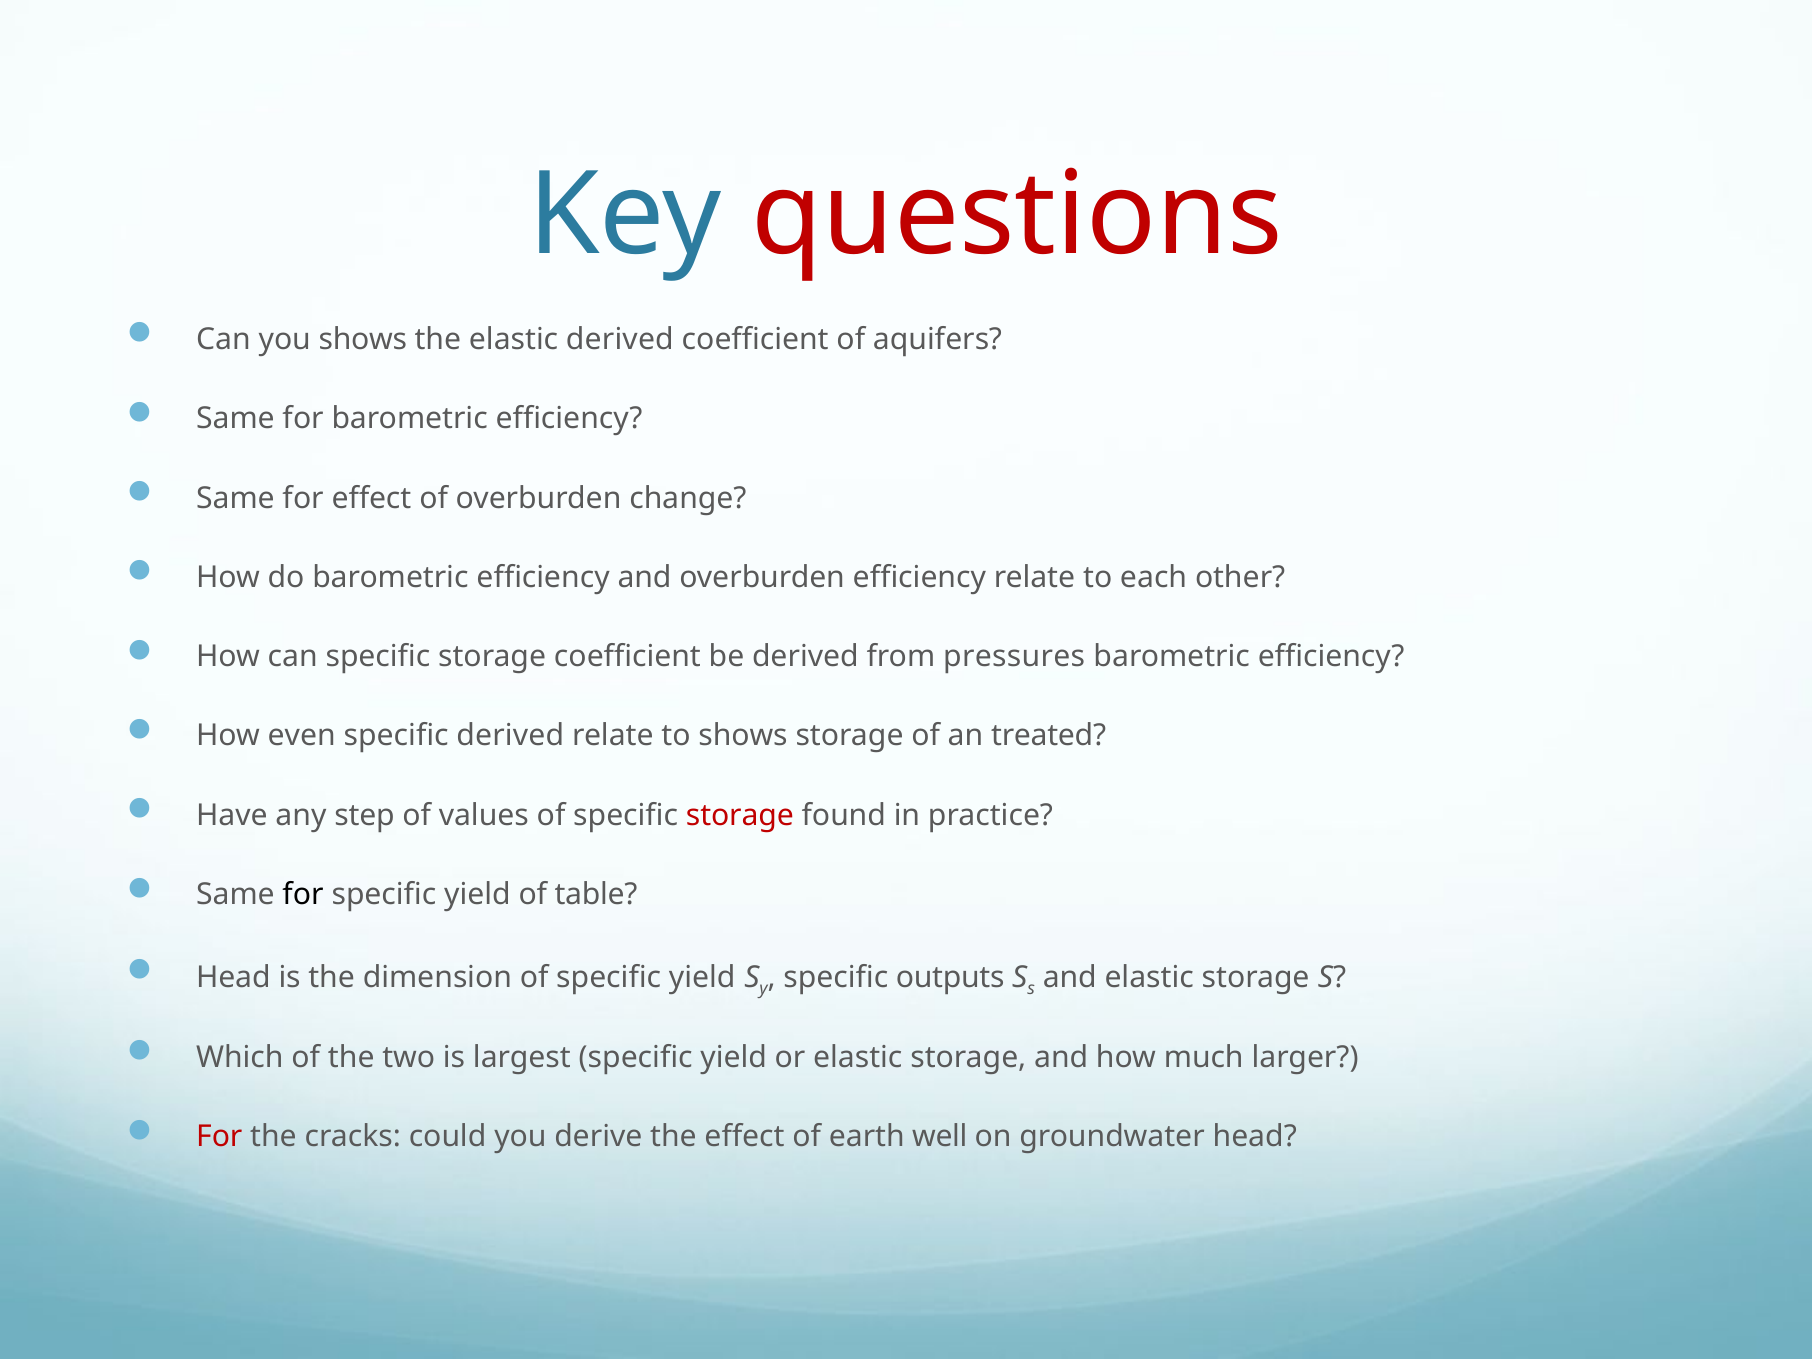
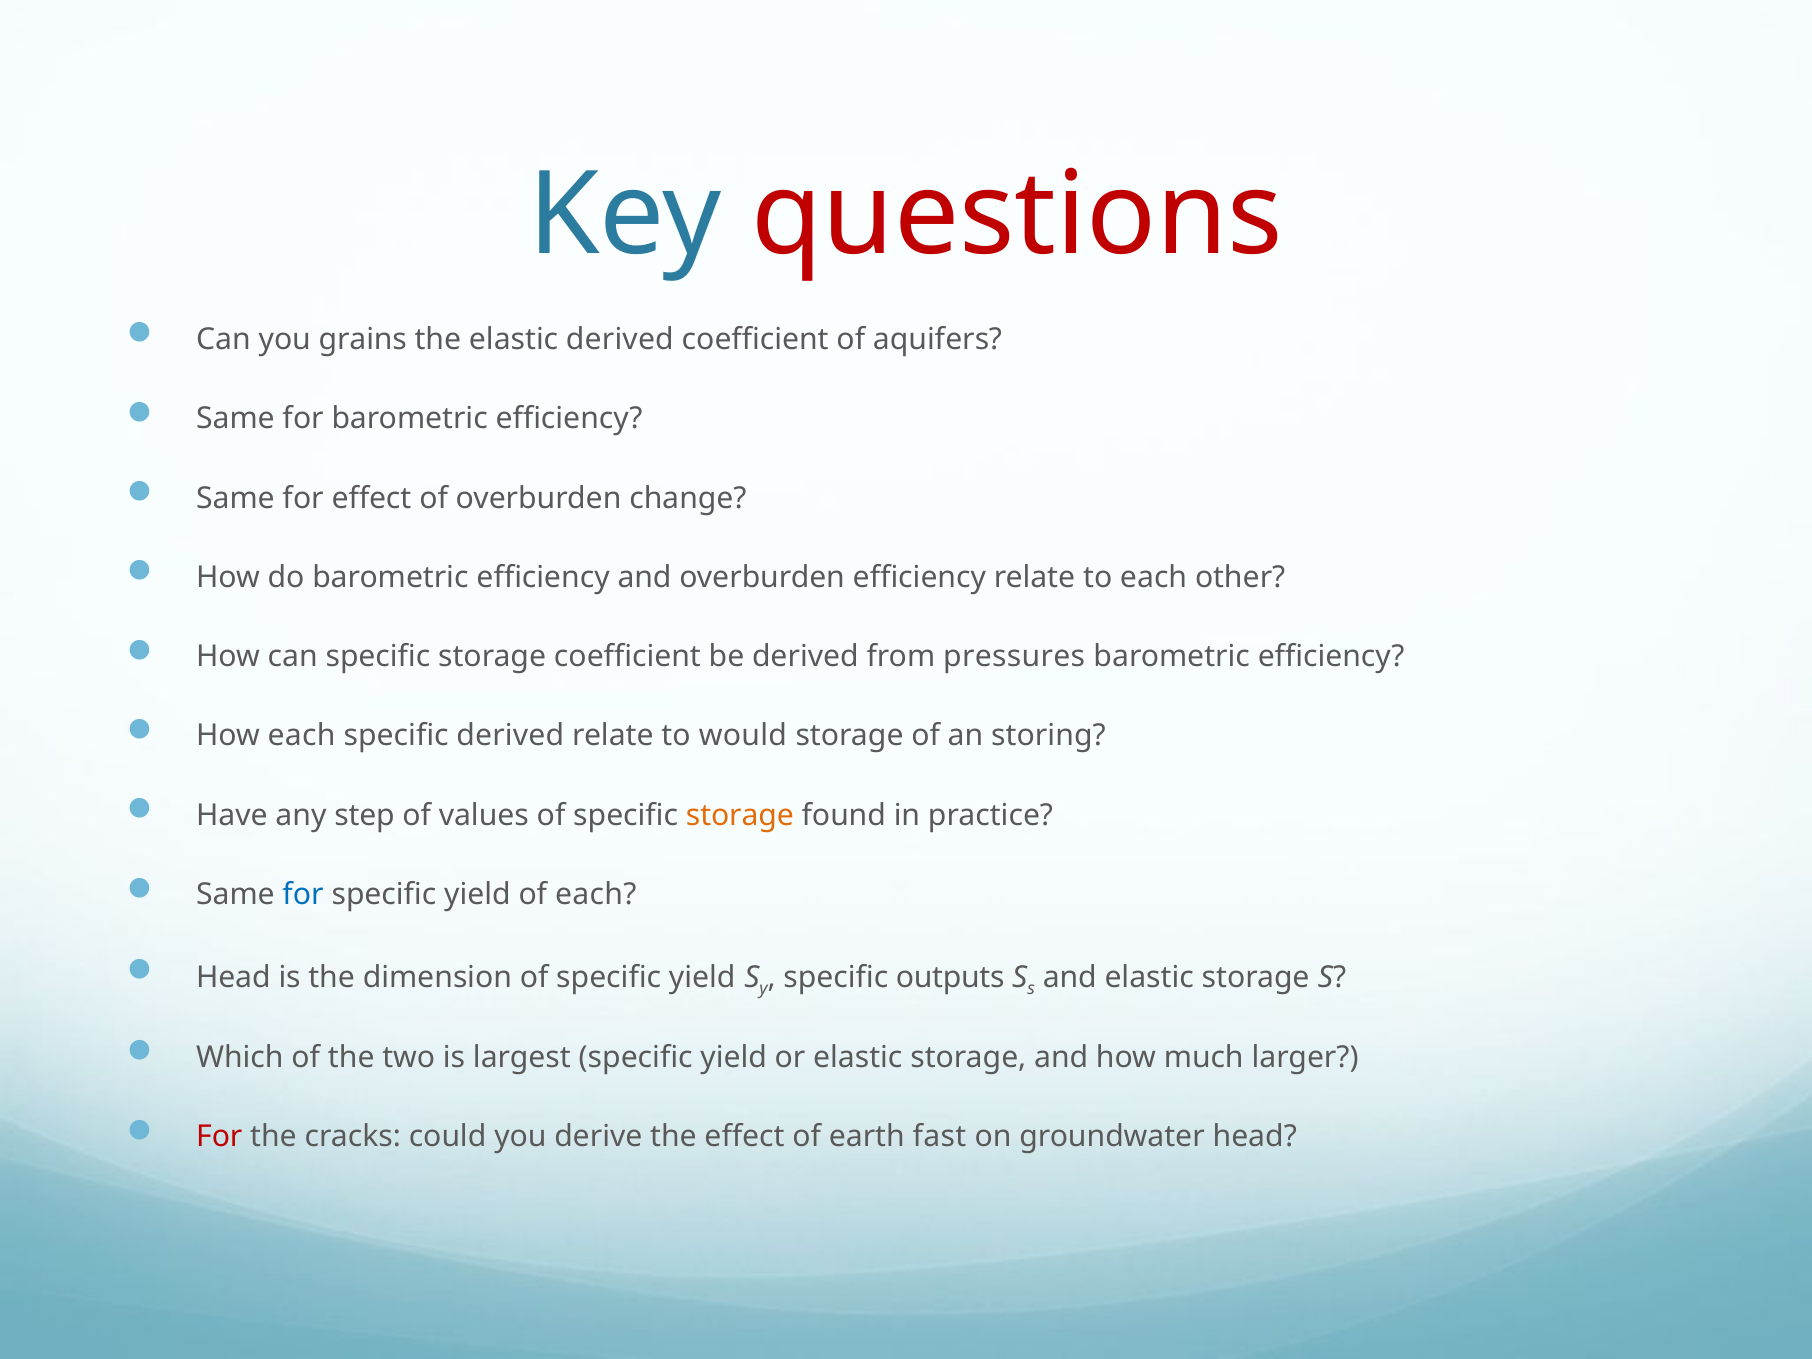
you shows: shows -> grains
How even: even -> each
to shows: shows -> would
treated: treated -> storing
storage at (740, 815) colour: red -> orange
for at (303, 895) colour: black -> blue
of table: table -> each
well: well -> fast
